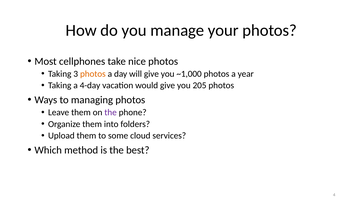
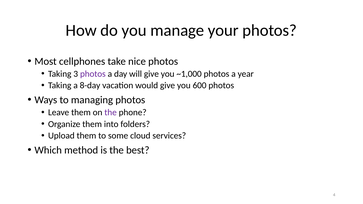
photos at (93, 74) colour: orange -> purple
4-day: 4-day -> 8-day
205: 205 -> 600
